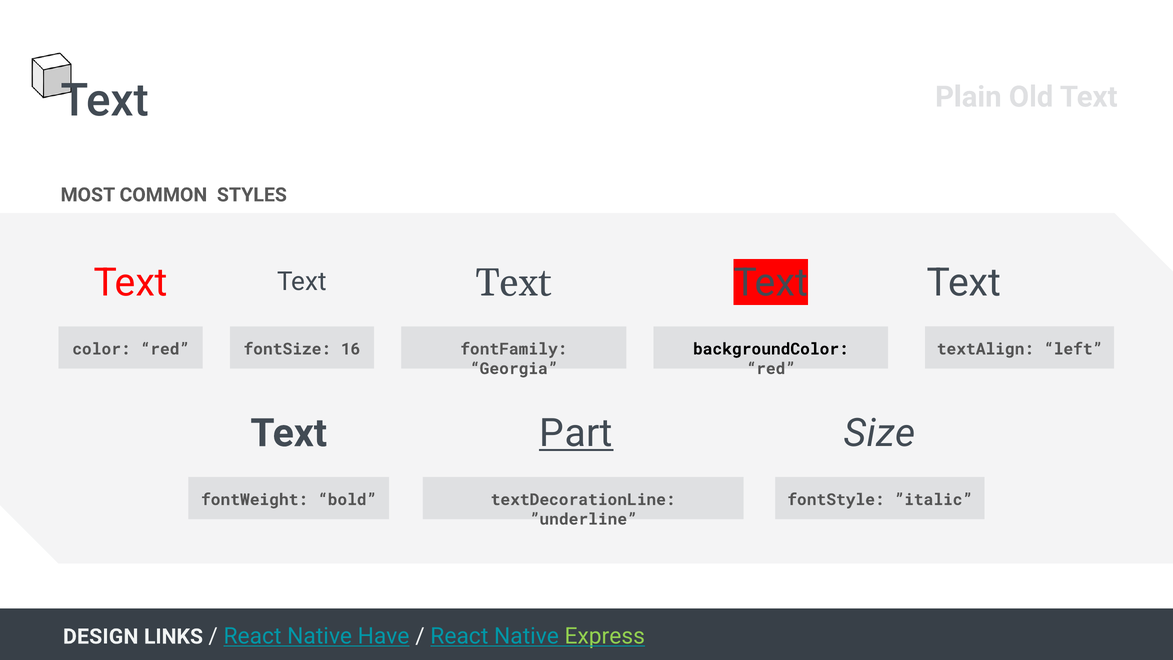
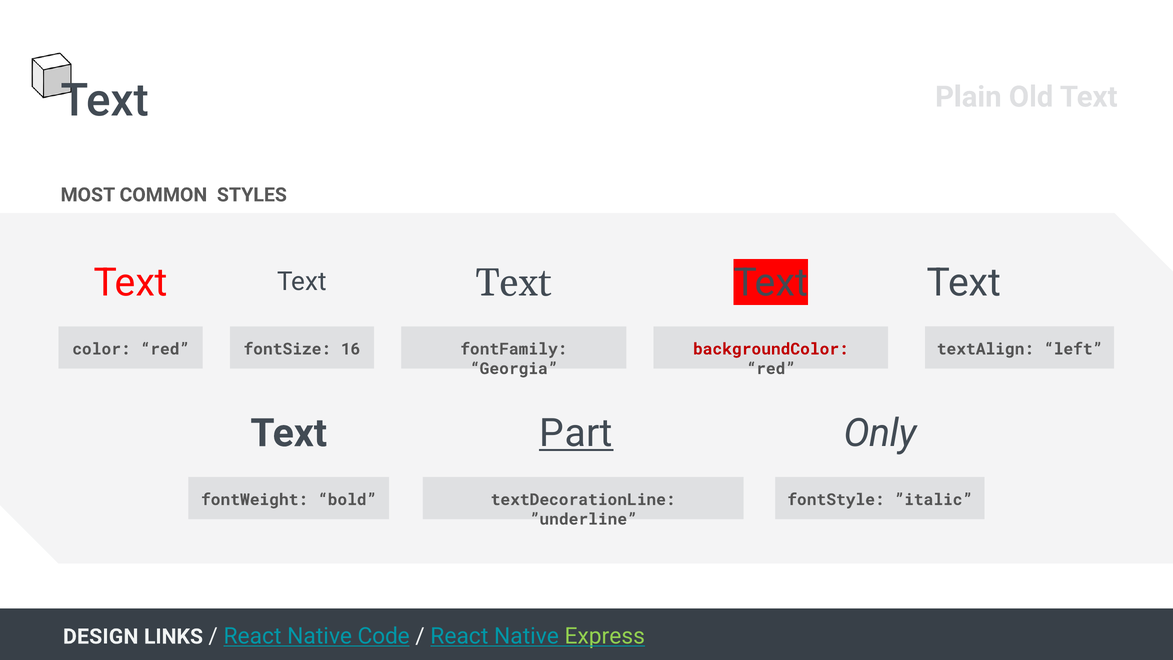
backgroundColor colour: black -> red
Size: Size -> Only
Have: Have -> Code
